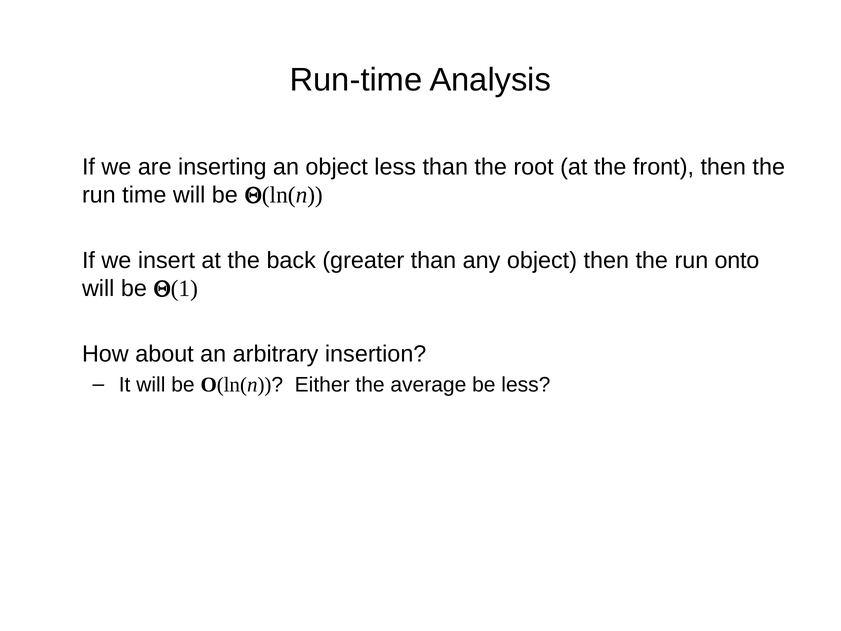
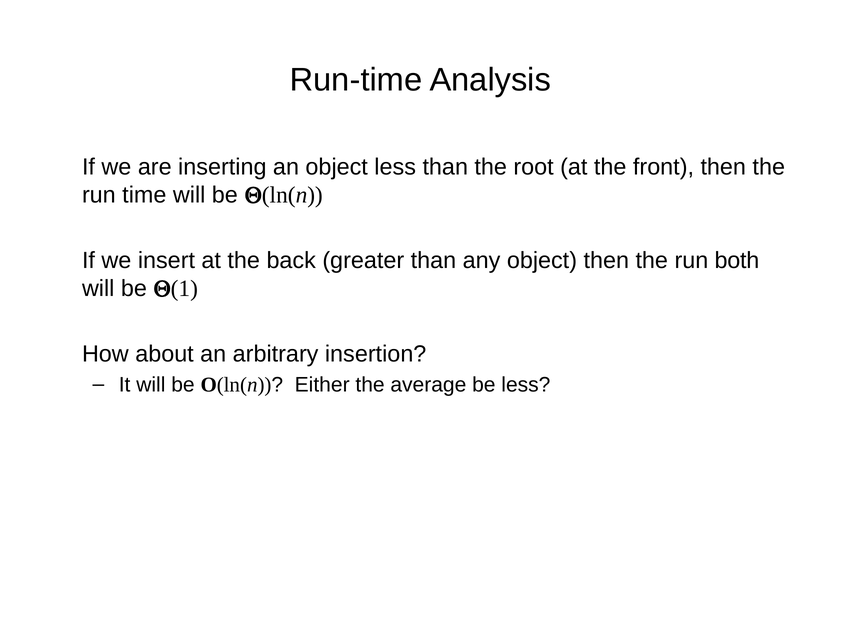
onto: onto -> both
